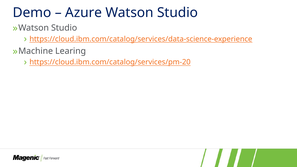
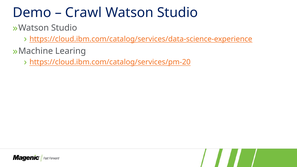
Azure: Azure -> Crawl
